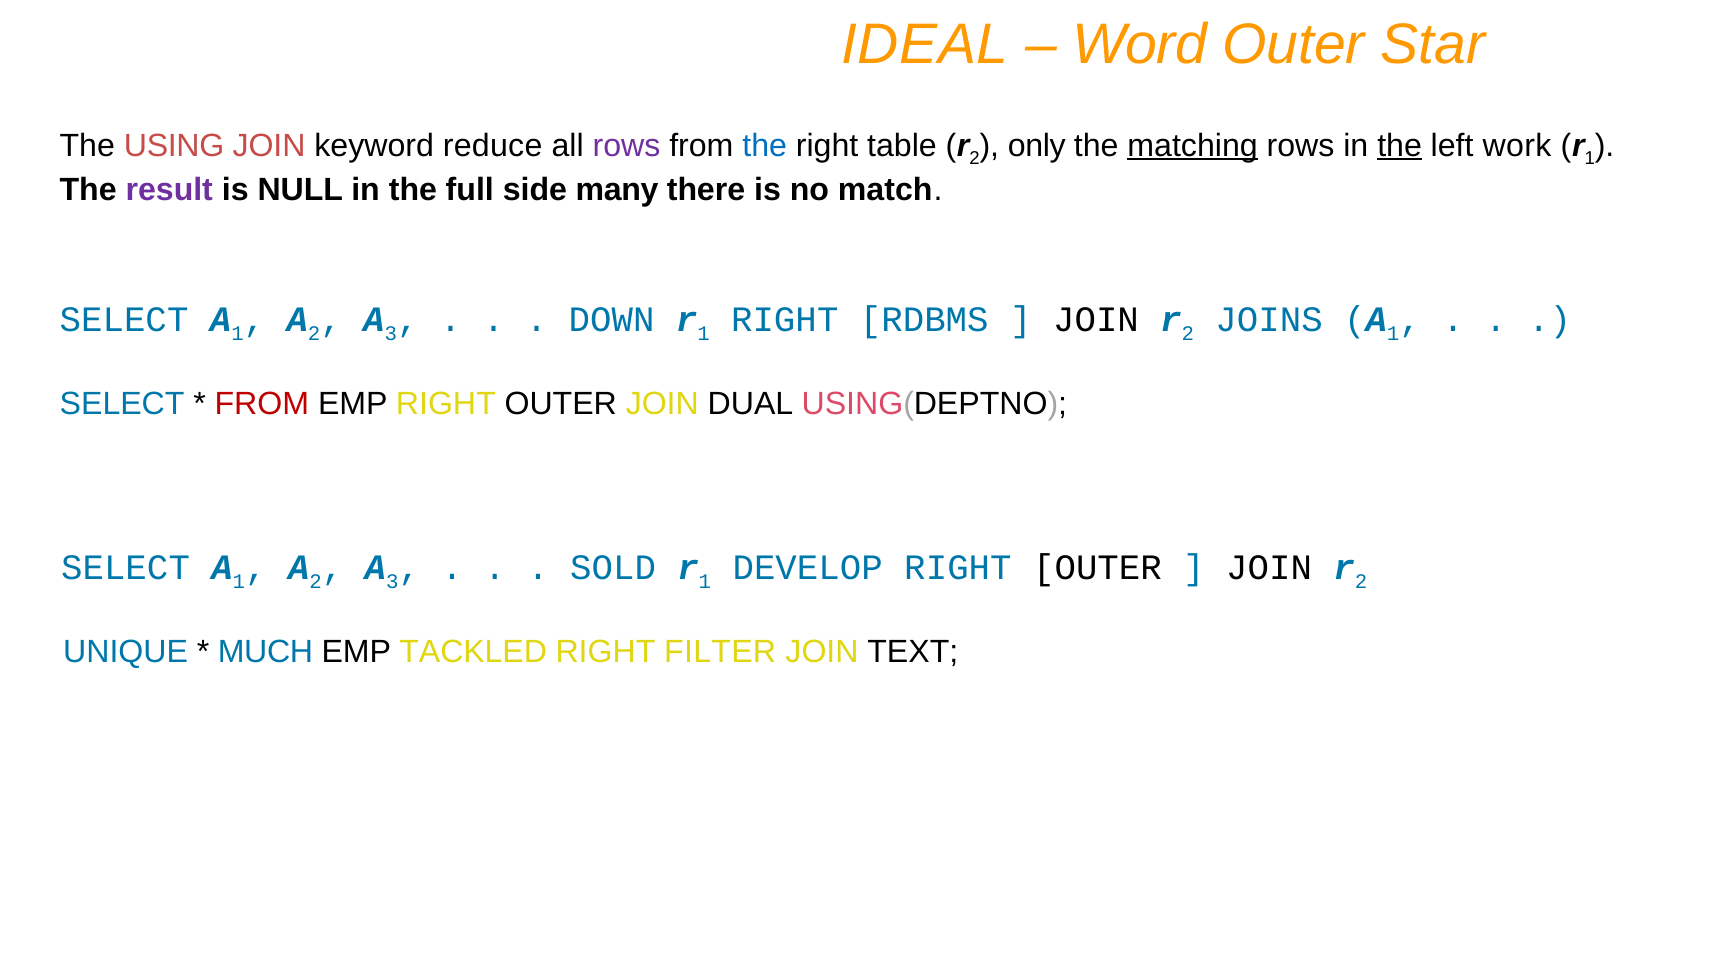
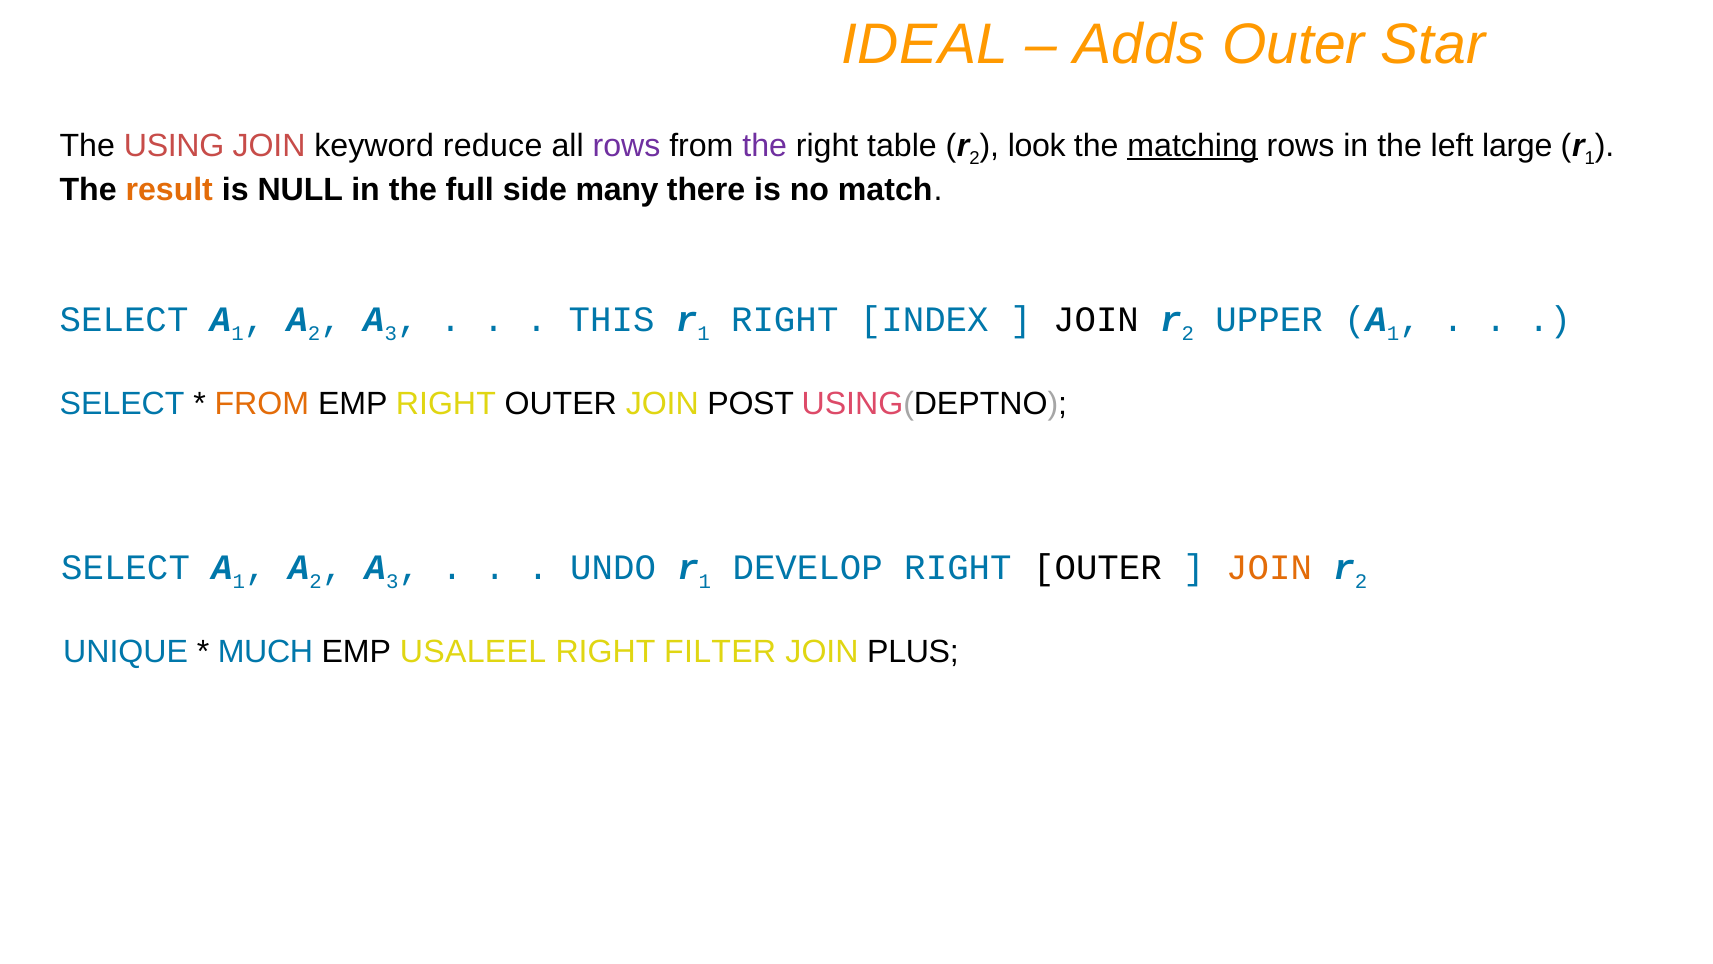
Word: Word -> Adds
the at (765, 146) colour: blue -> purple
only: only -> look
the at (1400, 146) underline: present -> none
work: work -> large
result colour: purple -> orange
DOWN: DOWN -> THIS
RDBMS: RDBMS -> INDEX
JOINS: JOINS -> UPPER
FROM at (262, 404) colour: red -> orange
DUAL: DUAL -> POST
SOLD: SOLD -> UNDO
JOIN at (1269, 567) colour: black -> orange
TACKLED: TACKLED -> USALEEL
TEXT: TEXT -> PLUS
